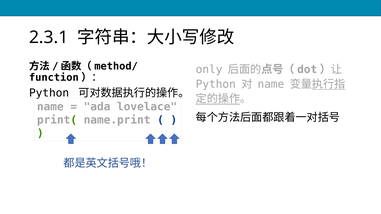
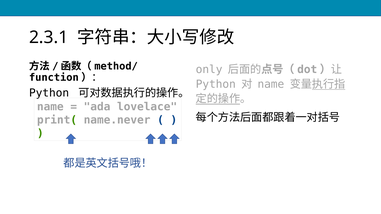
name.print: name.print -> name.never
